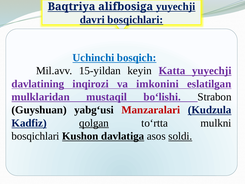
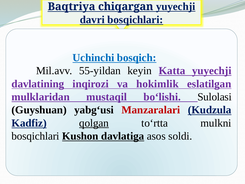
alifbosiga: alifbosiga -> chiqargan
15-yildan: 15-yildan -> 55-yildan
imkonini: imkonini -> hokimlik
Strabon: Strabon -> Sulolasi
soldi underline: present -> none
